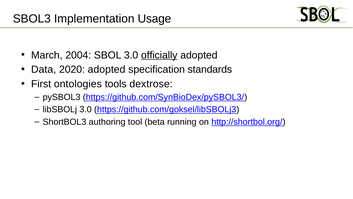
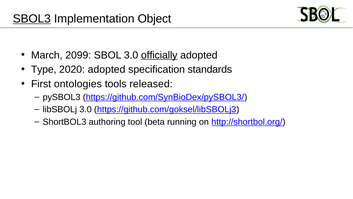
SBOL3 underline: none -> present
Usage: Usage -> Object
2004: 2004 -> 2099
Data: Data -> Type
dextrose: dextrose -> released
